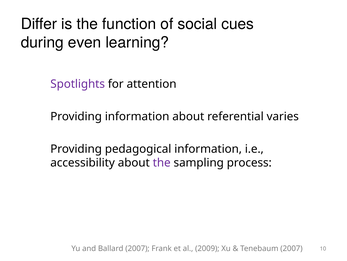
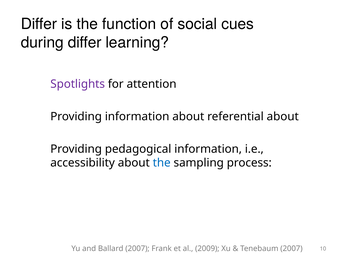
during even: even -> differ
referential varies: varies -> about
the at (162, 162) colour: purple -> blue
